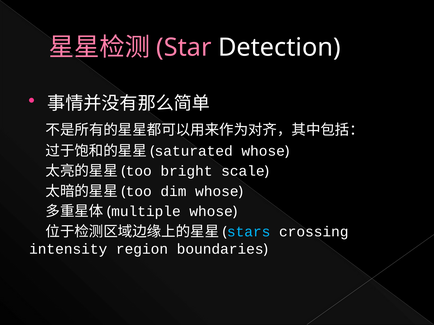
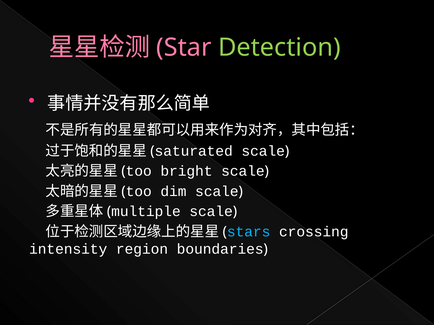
Detection colour: white -> light green
whose at (263, 151): whose -> scale
dim whose: whose -> scale
whose at (211, 212): whose -> scale
